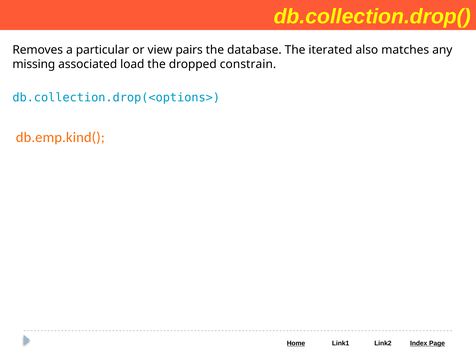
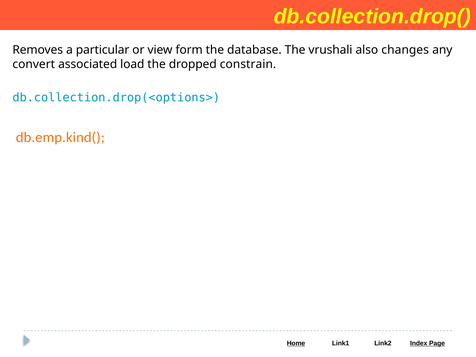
pairs: pairs -> form
iterated: iterated -> vrushali
matches: matches -> changes
missing: missing -> convert
